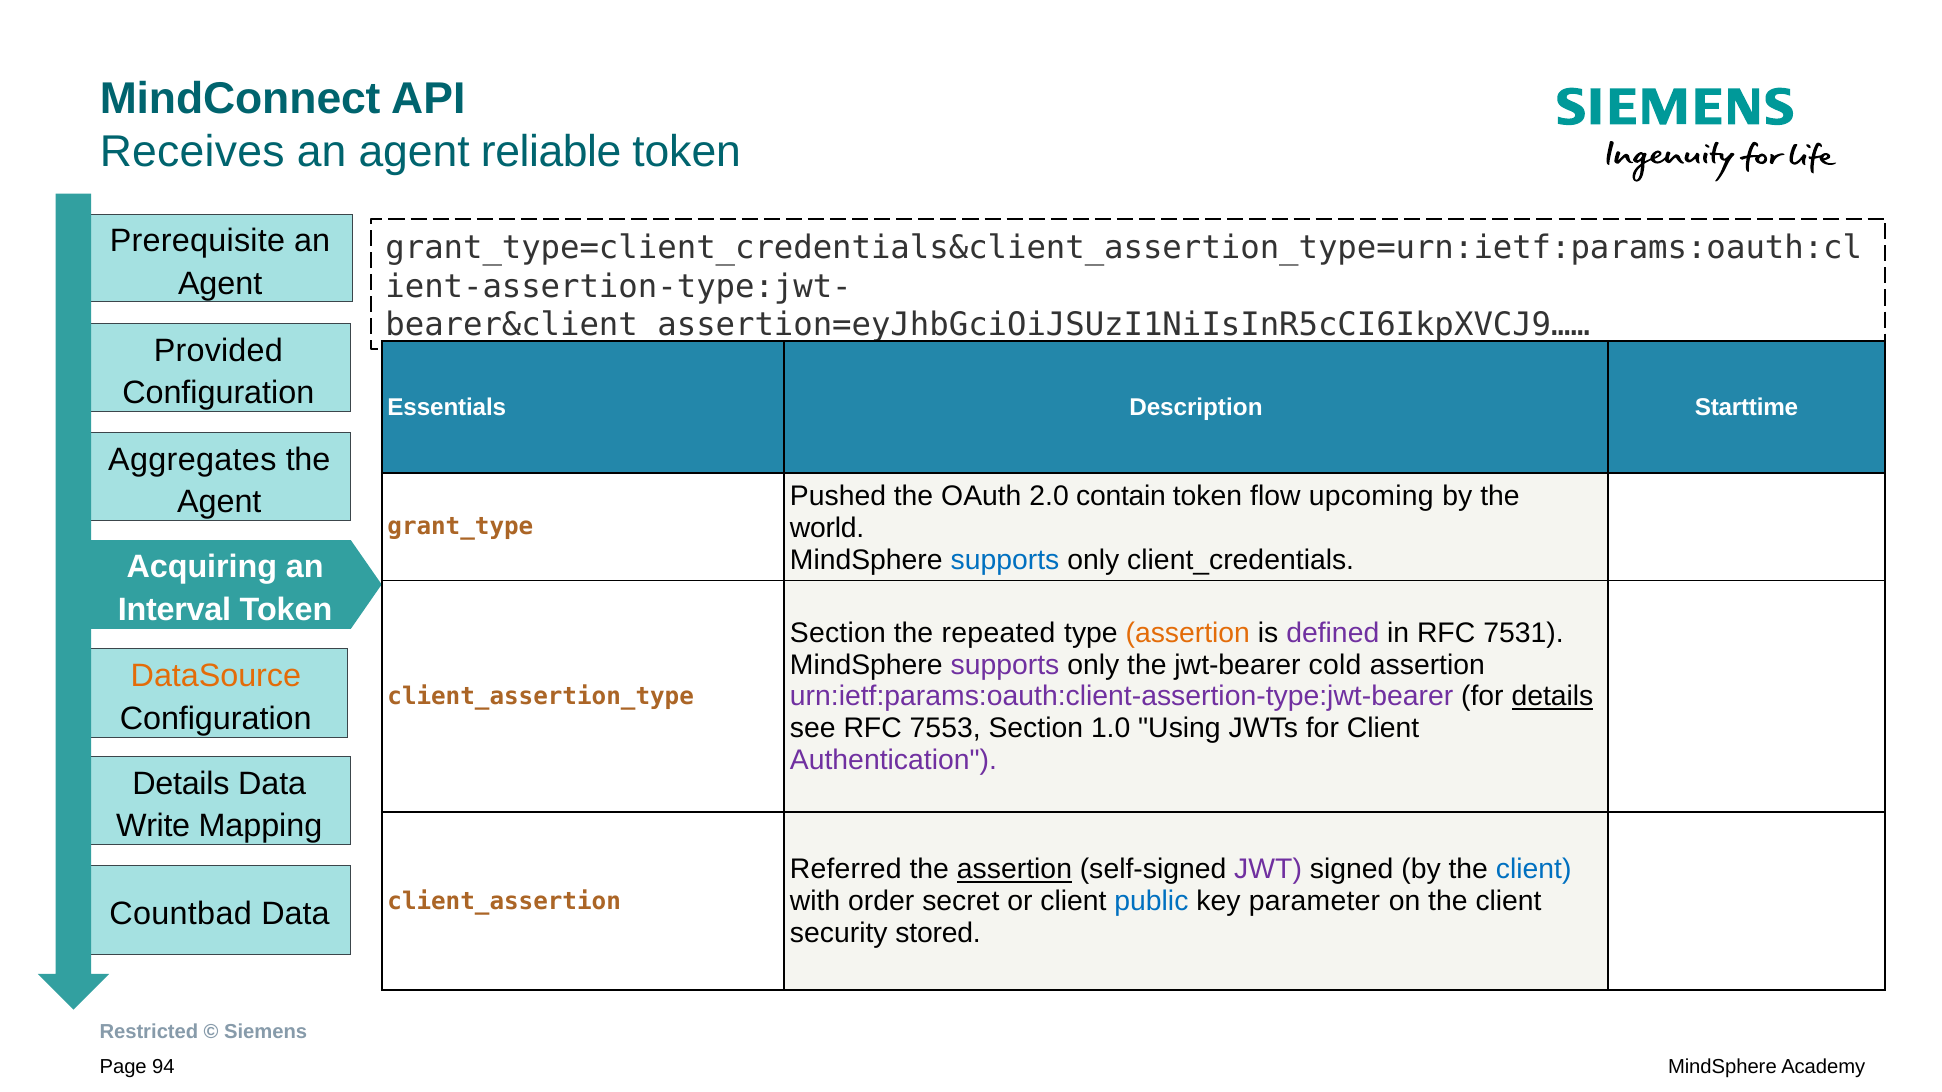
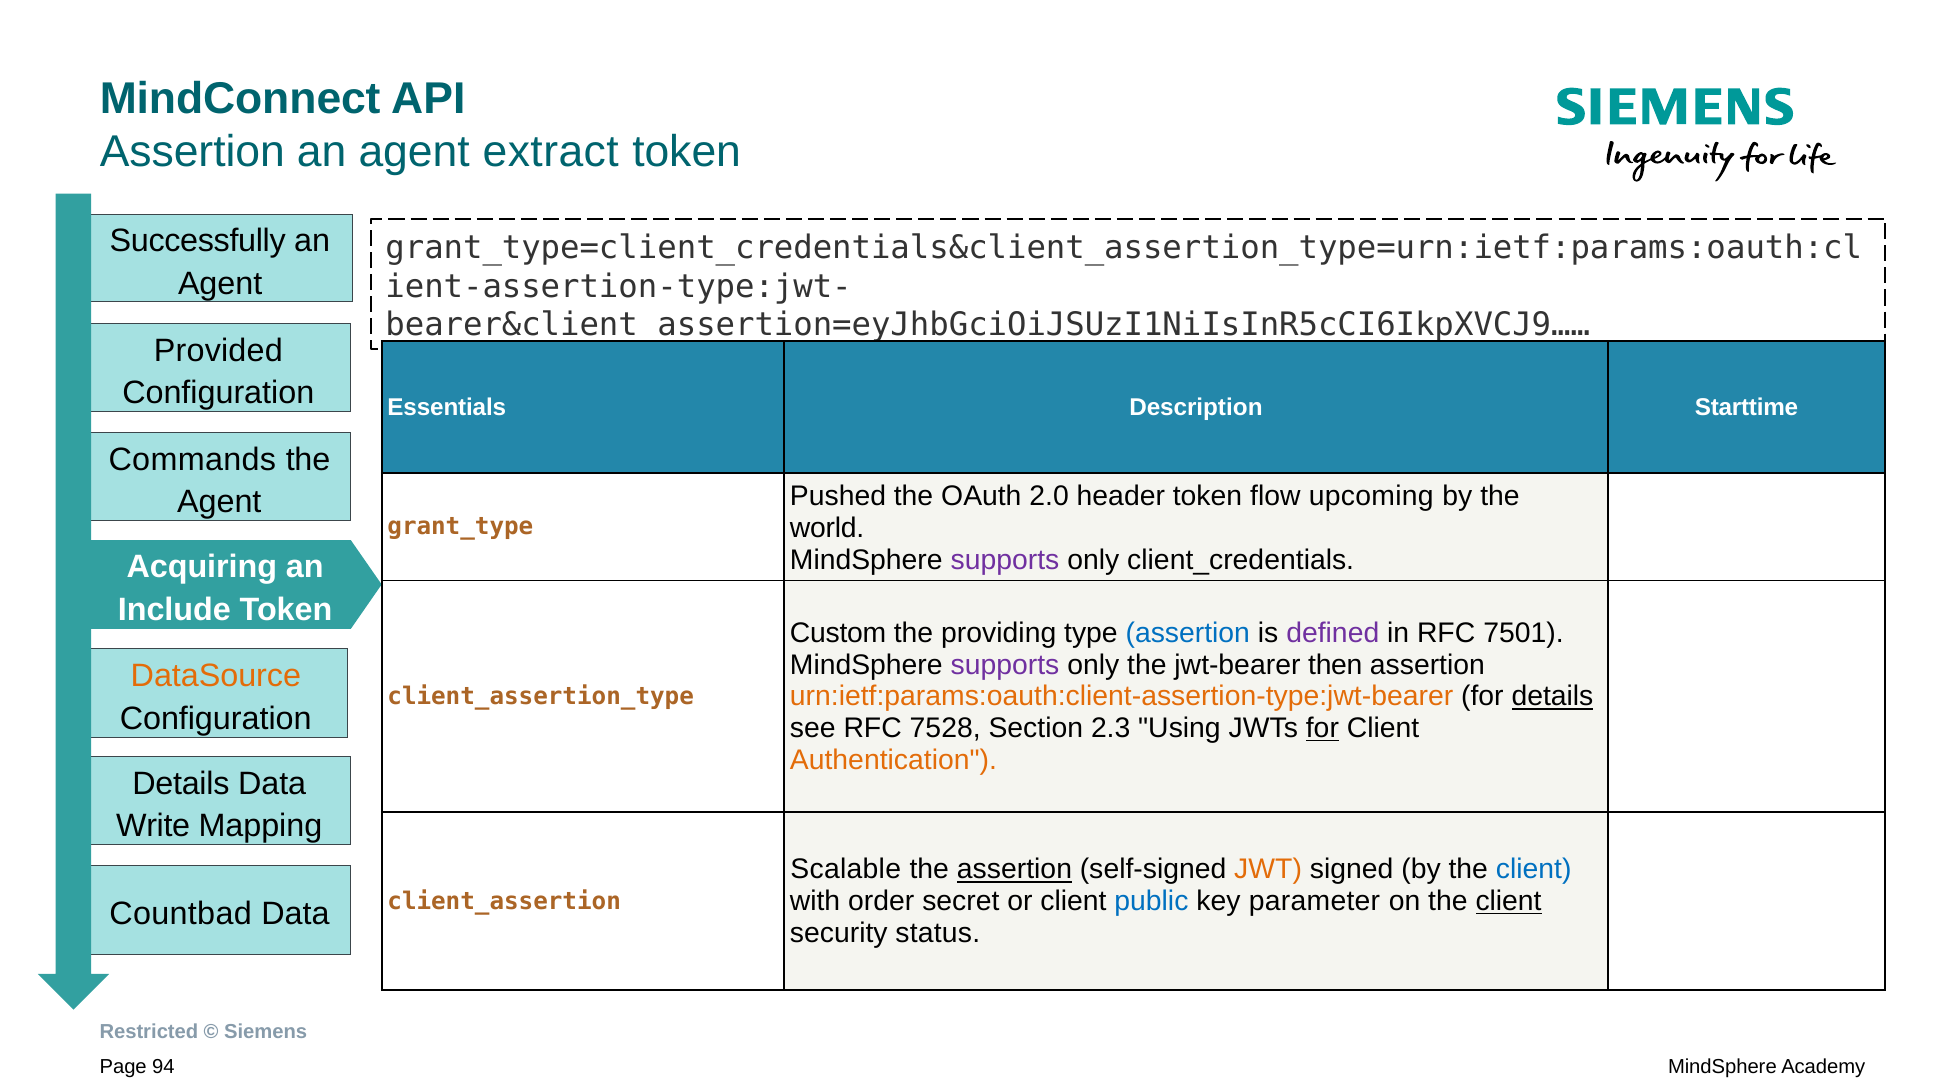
Receives at (192, 152): Receives -> Assertion
reliable: reliable -> extract
Prerequisite: Prerequisite -> Successfully
Aggregates: Aggregates -> Commands
contain: contain -> header
supports at (1005, 560) colour: blue -> purple
Interval: Interval -> Include
Section at (838, 633): Section -> Custom
repeated: repeated -> providing
assertion at (1188, 633) colour: orange -> blue
7531: 7531 -> 7501
cold: cold -> then
urn:ietf:params:oauth:client-assertion-type:jwt-bearer colour: purple -> orange
7553: 7553 -> 7528
1.0: 1.0 -> 2.3
for at (1322, 729) underline: none -> present
Authentication colour: purple -> orange
Referred: Referred -> Scalable
JWT colour: purple -> orange
client at (1509, 902) underline: none -> present
stored: stored -> status
